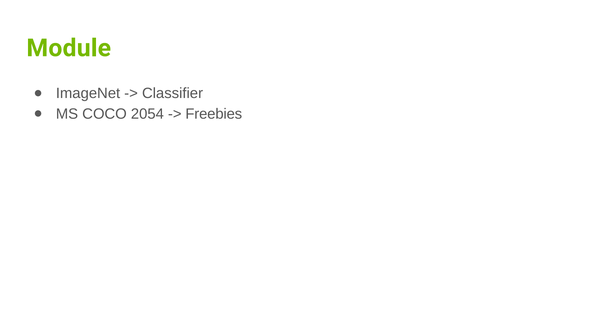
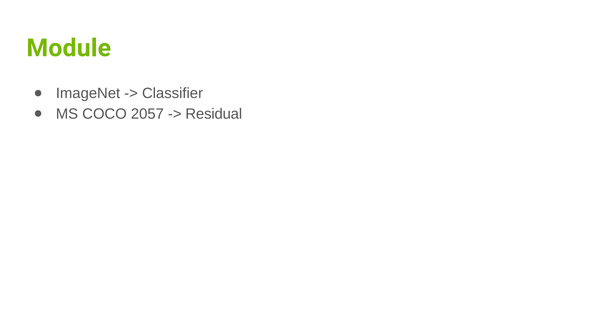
2054: 2054 -> 2057
Freebies: Freebies -> Residual
